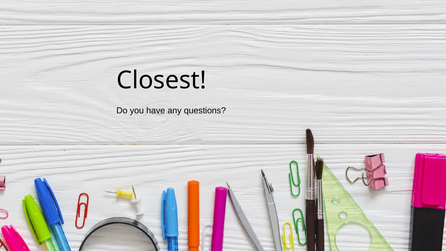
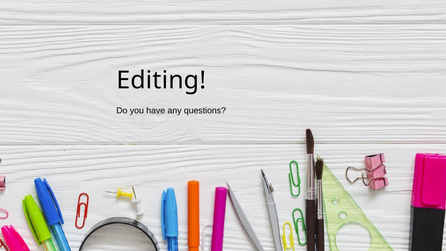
Closest: Closest -> Editing
